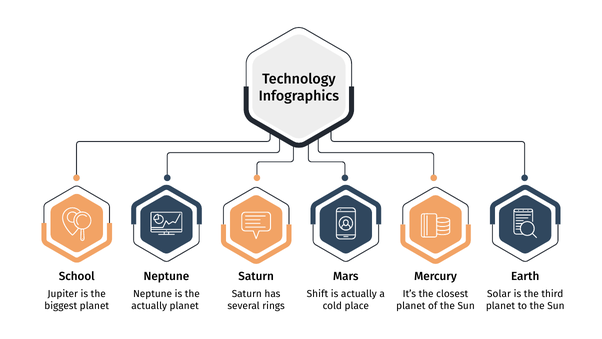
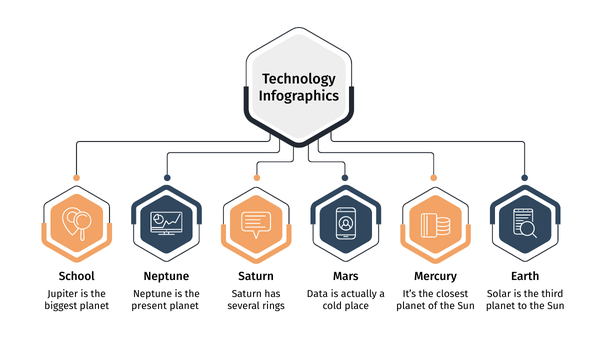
Shift: Shift -> Data
actually at (149, 305): actually -> present
